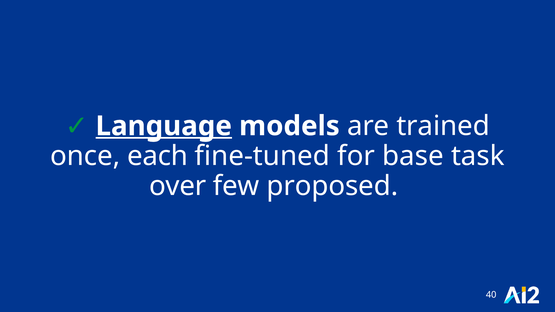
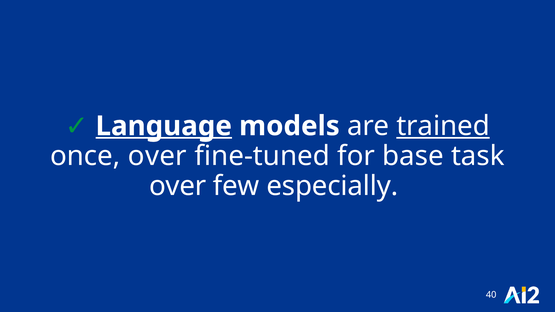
trained underline: none -> present
once each: each -> over
proposed: proposed -> especially
